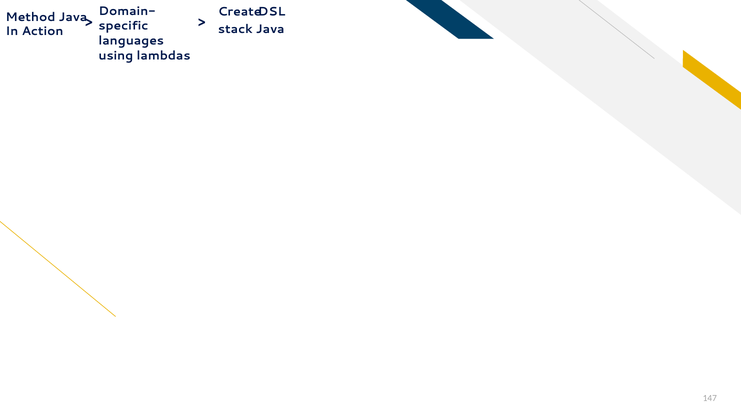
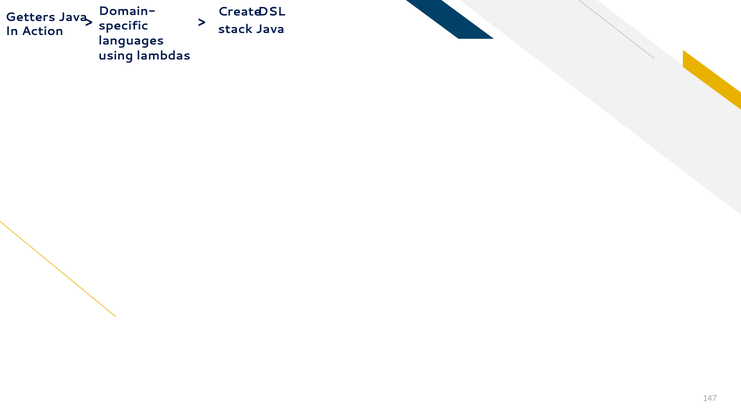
Method: Method -> Getters
